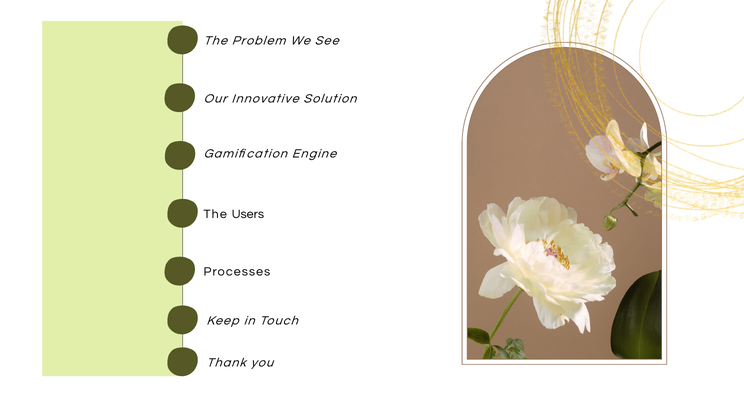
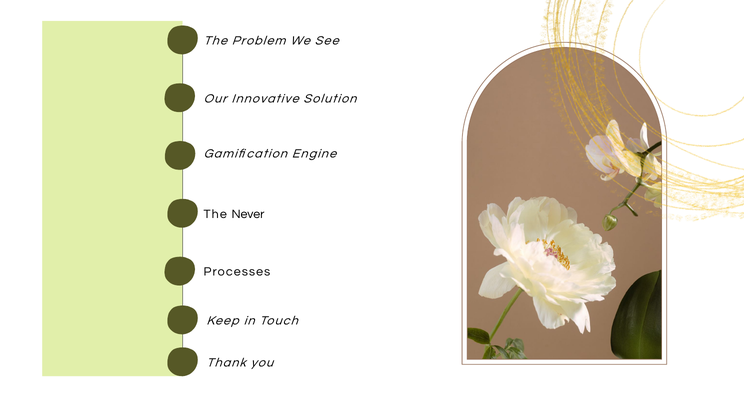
Users: Users -> Never
